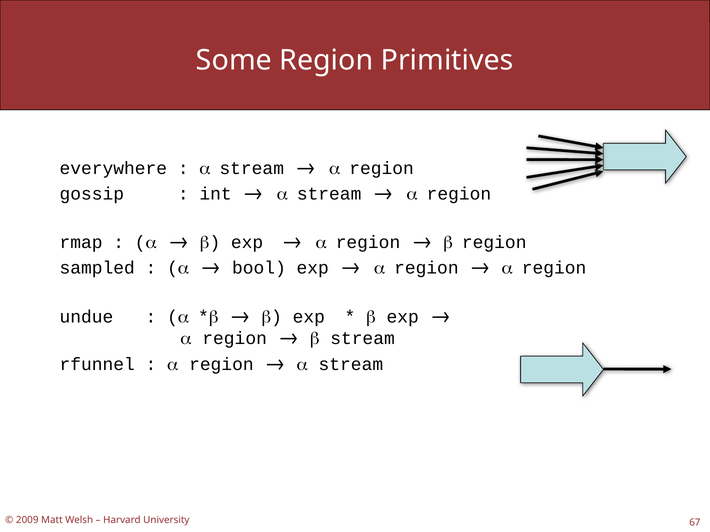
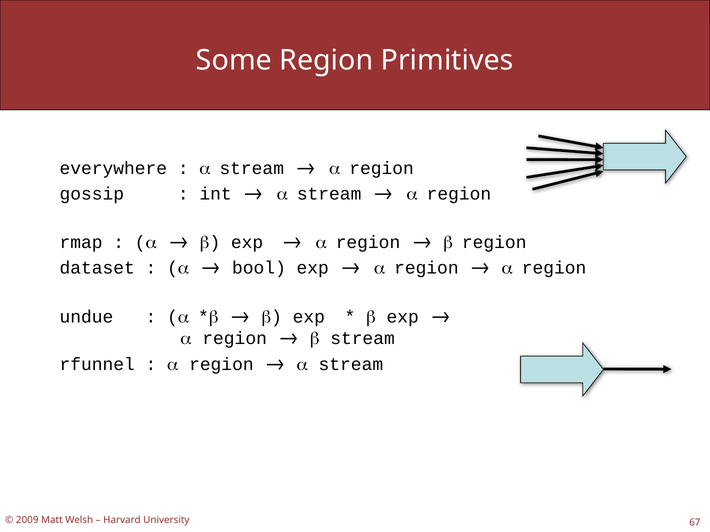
sampled: sampled -> dataset
